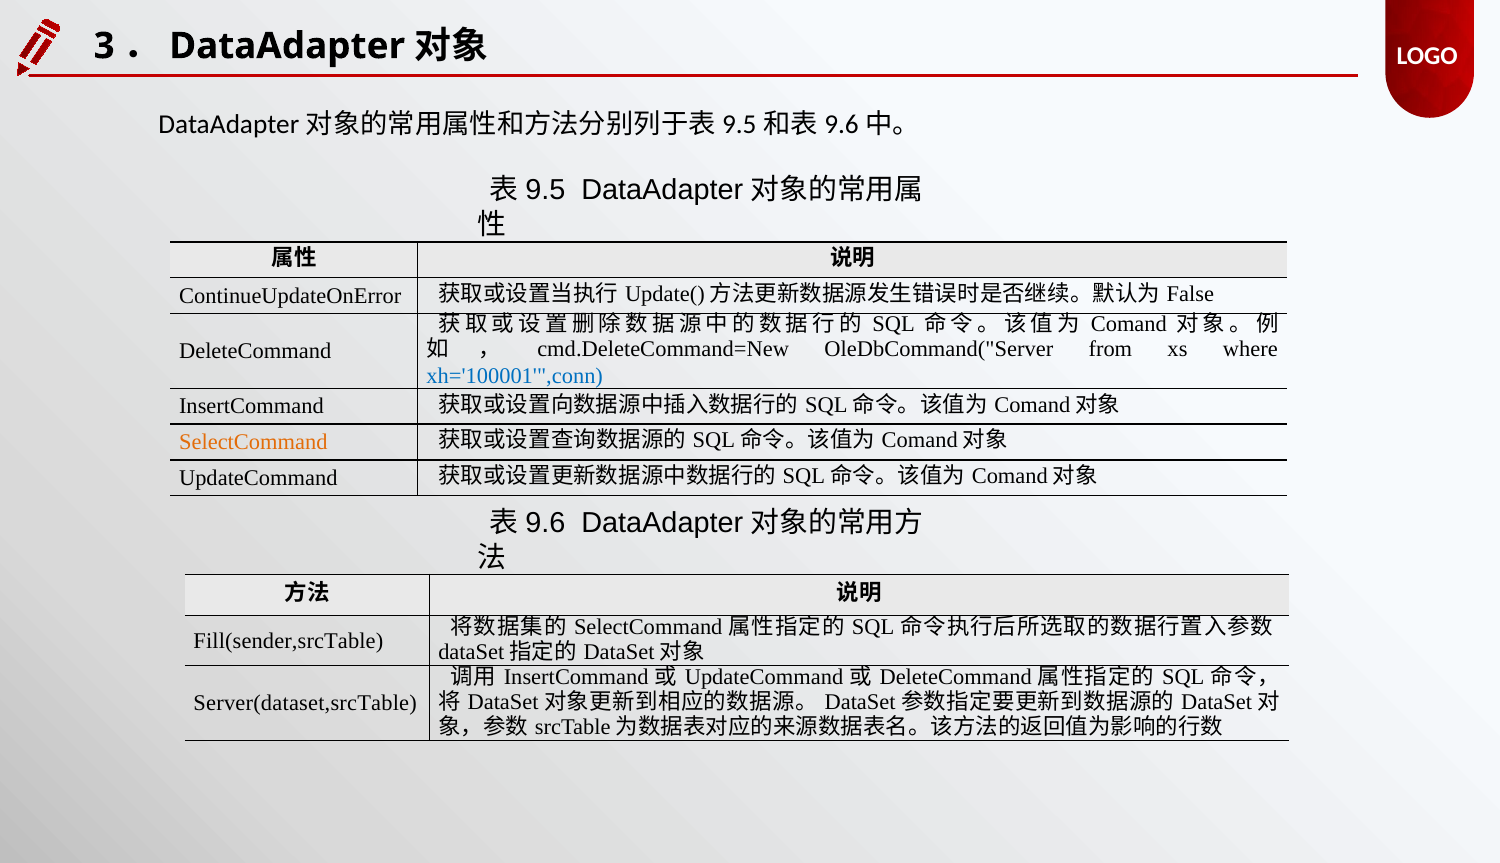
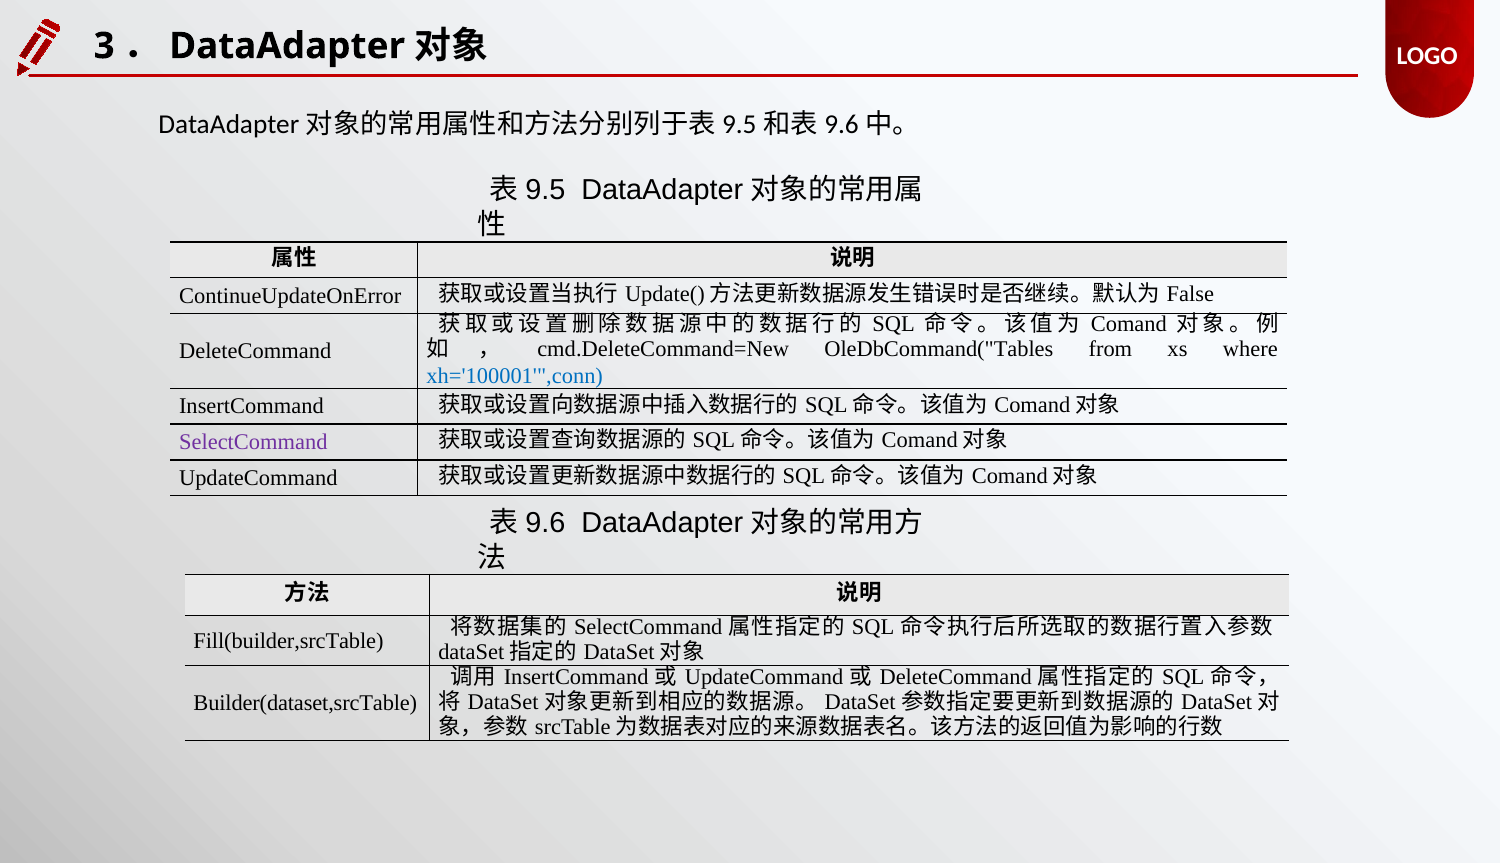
OleDbCommand("Server: OleDbCommand("Server -> OleDbCommand("Tables
SelectCommand at (253, 443) colour: orange -> purple
Fill(sender,srcTable: Fill(sender,srcTable -> Fill(builder,srcTable
Server(dataset,srcTable: Server(dataset,srcTable -> Builder(dataset,srcTable
